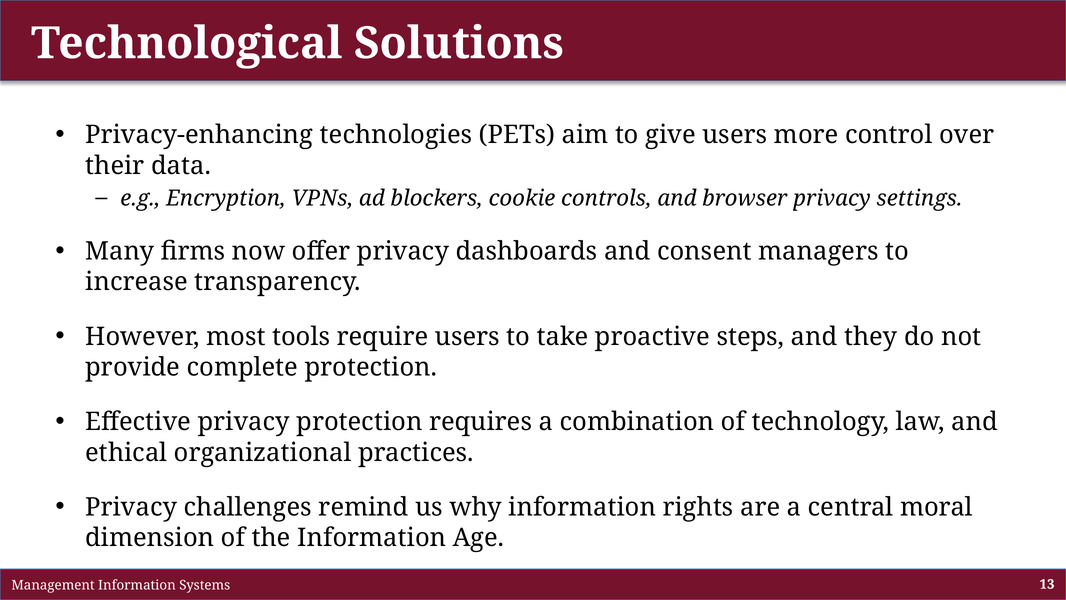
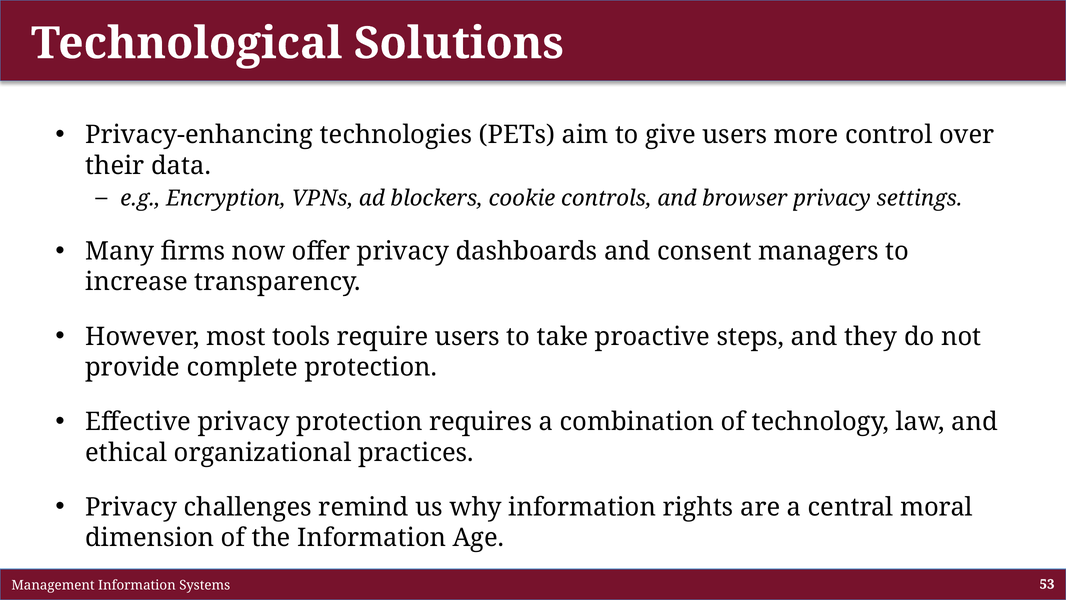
13: 13 -> 53
